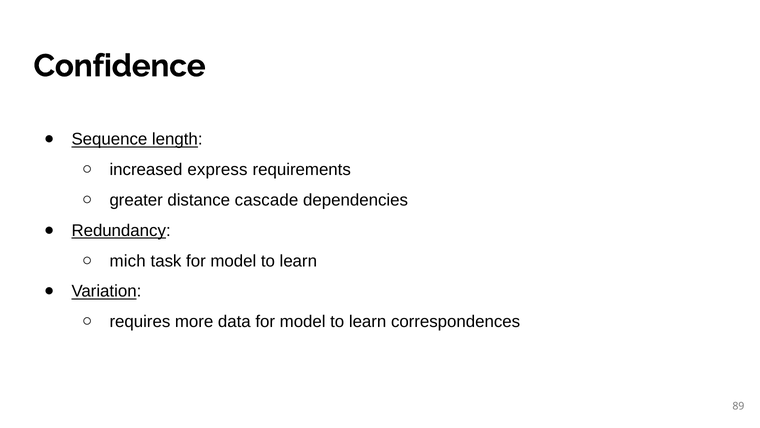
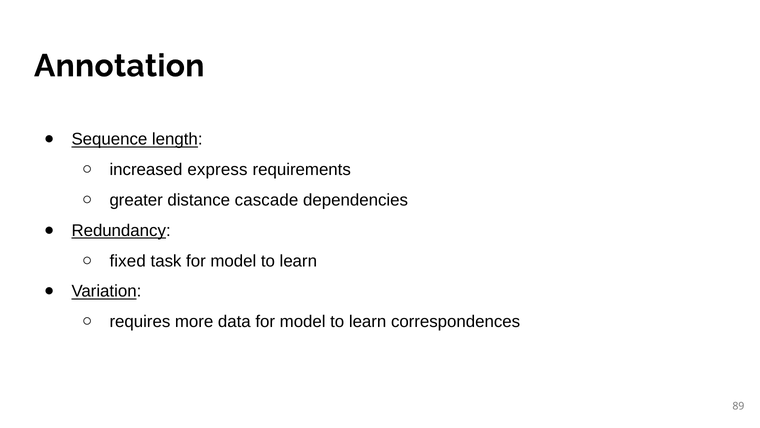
Confidence: Confidence -> Annotation
mich: mich -> fixed
